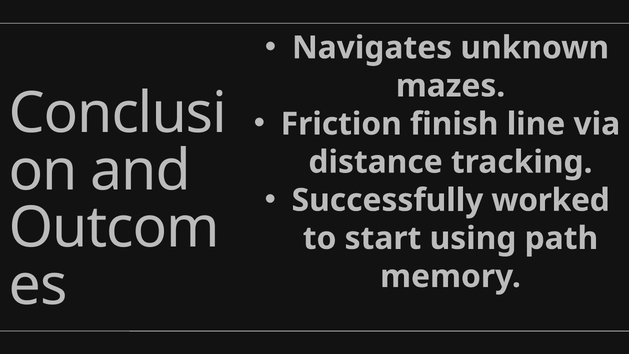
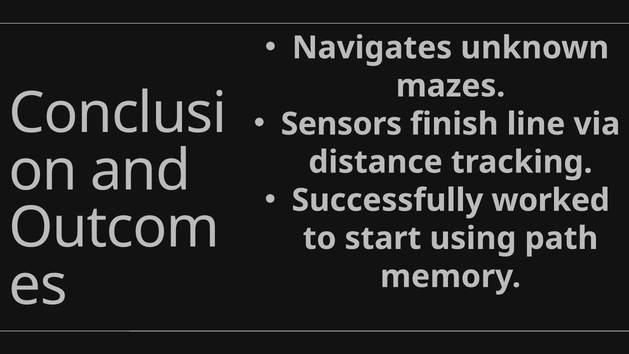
Friction: Friction -> Sensors
